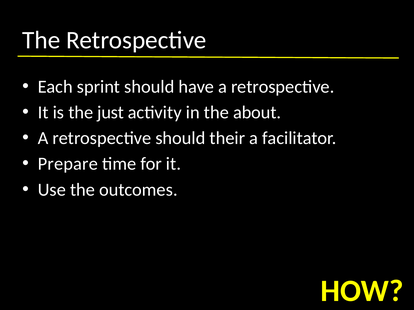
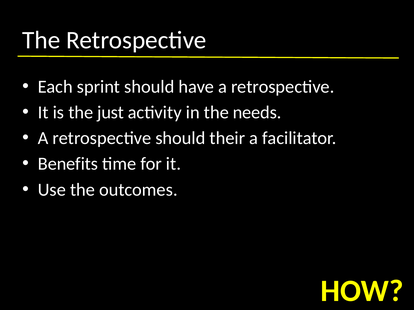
about: about -> needs
Prepare: Prepare -> Benefits
